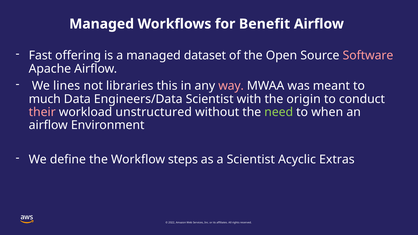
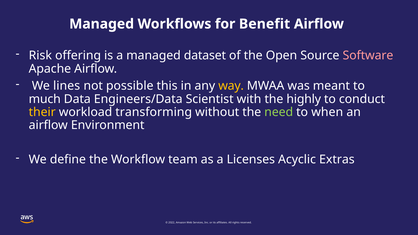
Fast: Fast -> Risk
libraries: libraries -> possible
way colour: pink -> yellow
origin: origin -> highly
their colour: pink -> yellow
unstructured: unstructured -> transforming
steps: steps -> team
a Scientist: Scientist -> Licenses
